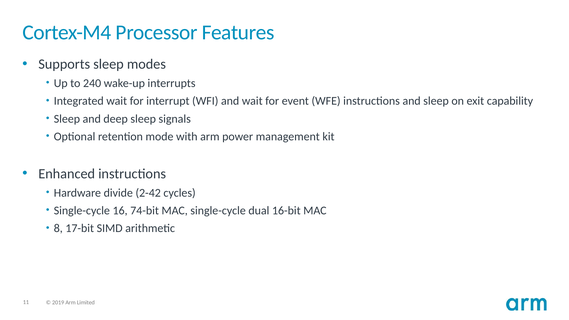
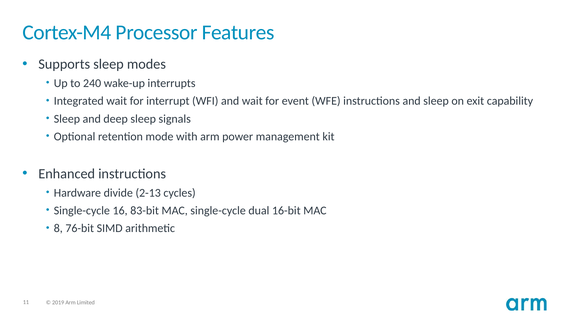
2-42: 2-42 -> 2-13
74-bit: 74-bit -> 83-bit
17-bit: 17-bit -> 76-bit
